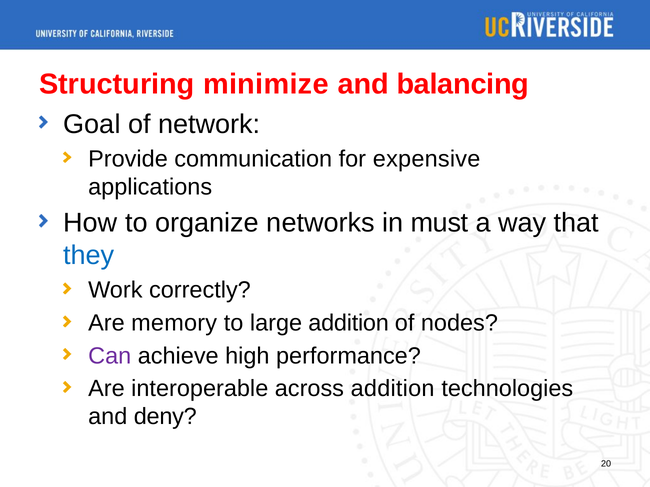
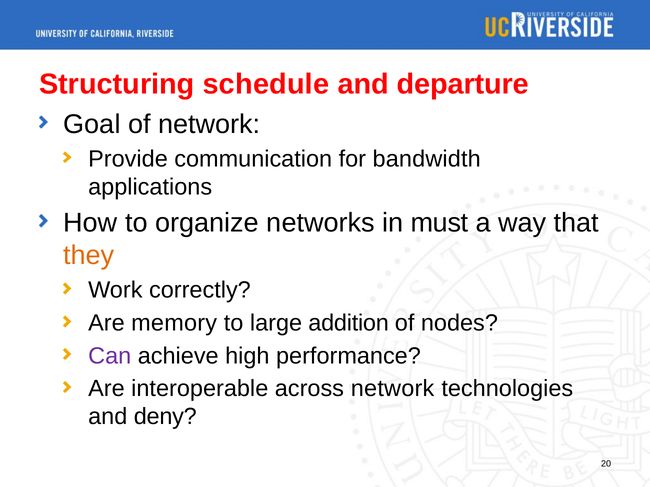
minimize: minimize -> schedule
balancing: balancing -> departure
expensive: expensive -> bandwidth
they colour: blue -> orange
across addition: addition -> network
